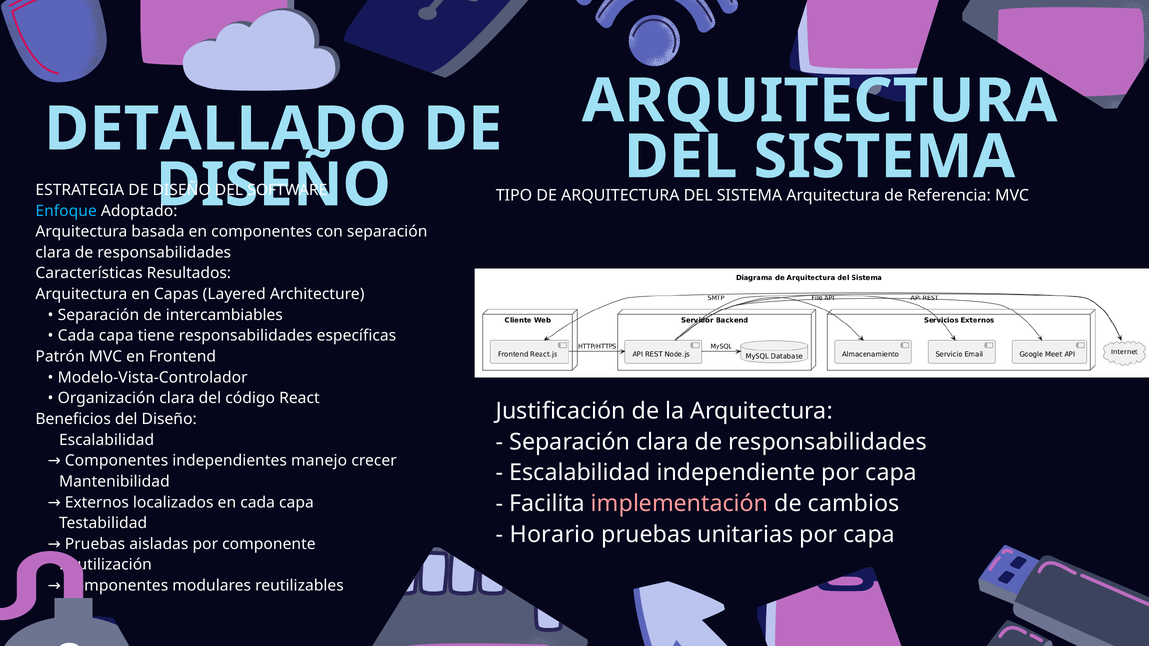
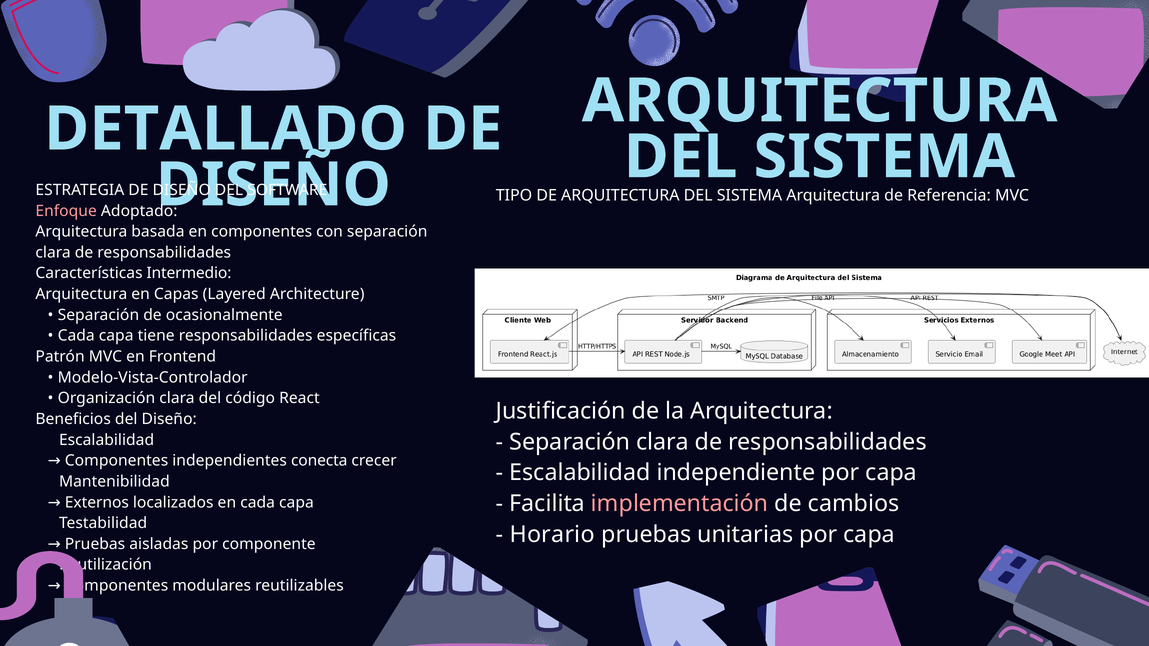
Enfoque colour: light blue -> pink
Resultados: Resultados -> Intermedio
intercambiables: intercambiables -> ocasionalmente
manejo: manejo -> conecta
